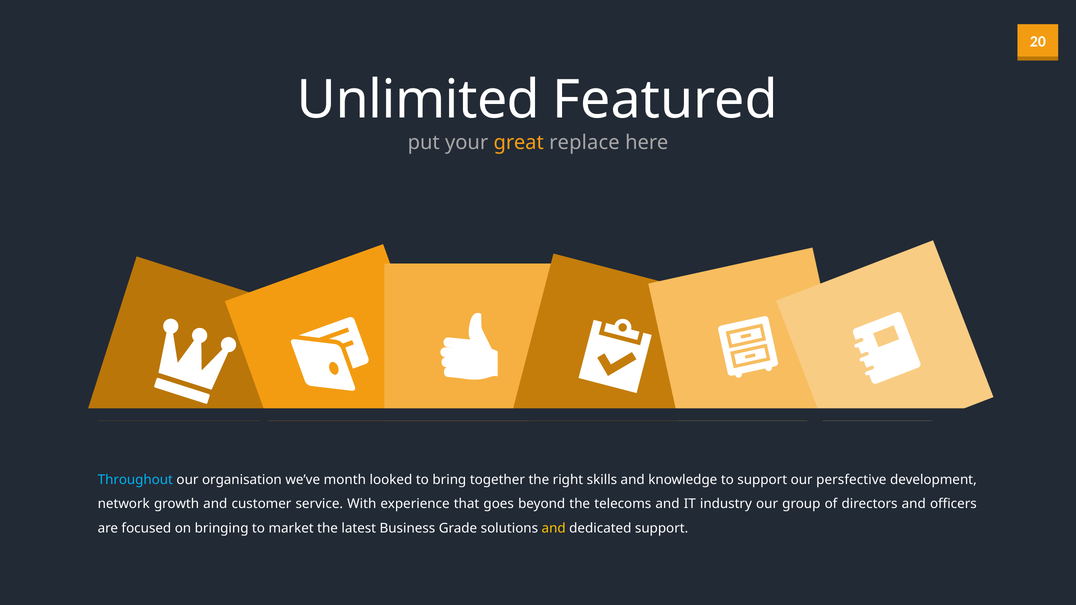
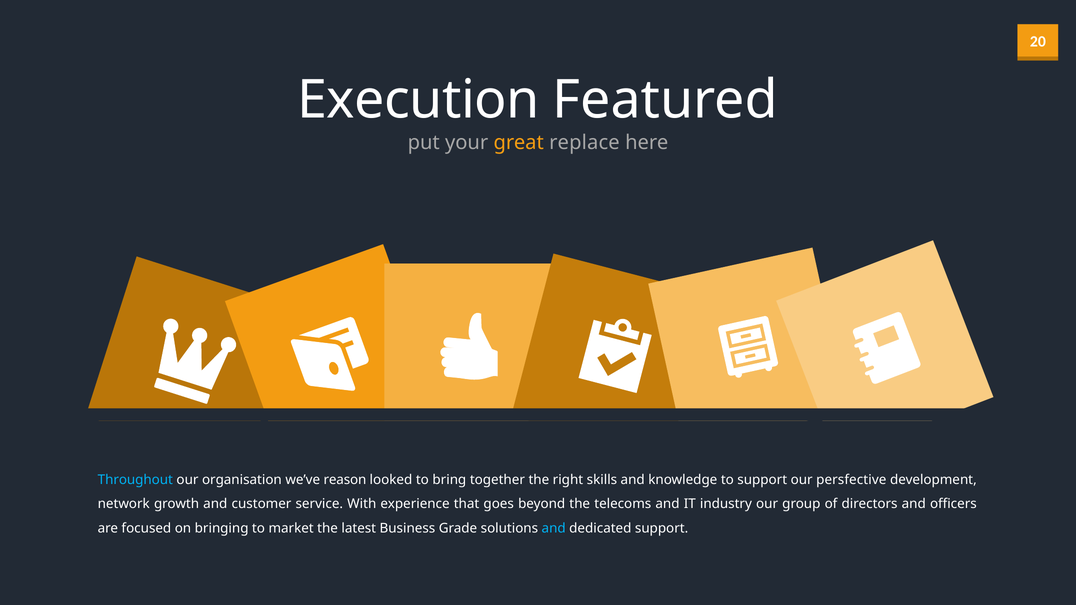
Unlimited: Unlimited -> Execution
month: month -> reason
and at (554, 528) colour: yellow -> light blue
